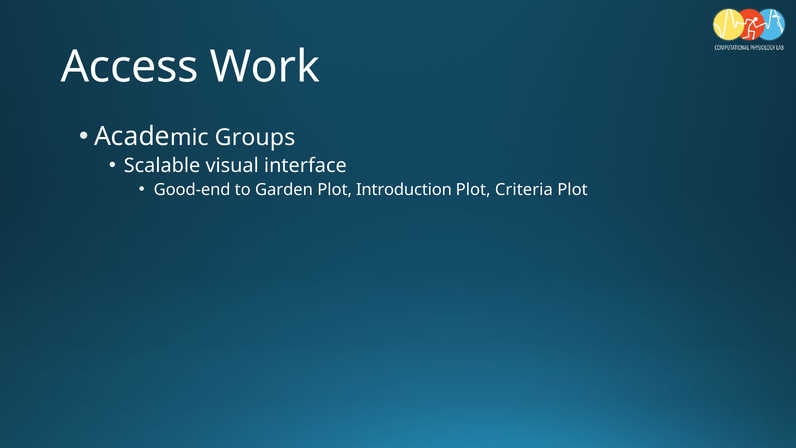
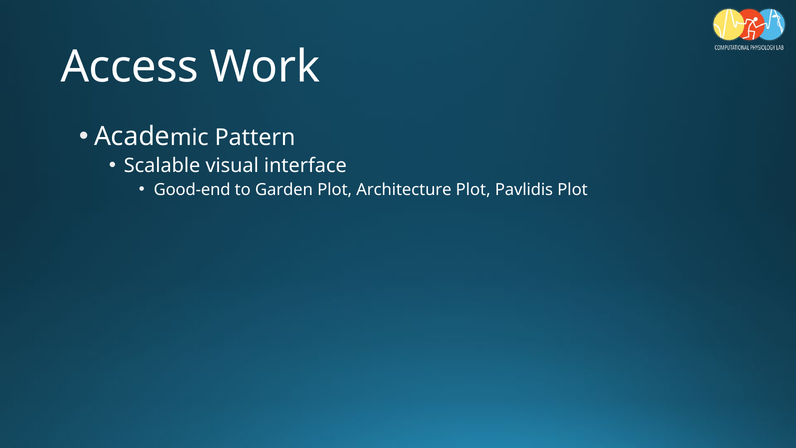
Groups: Groups -> Pattern
Introduction: Introduction -> Architecture
Criteria: Criteria -> Pavlidis
